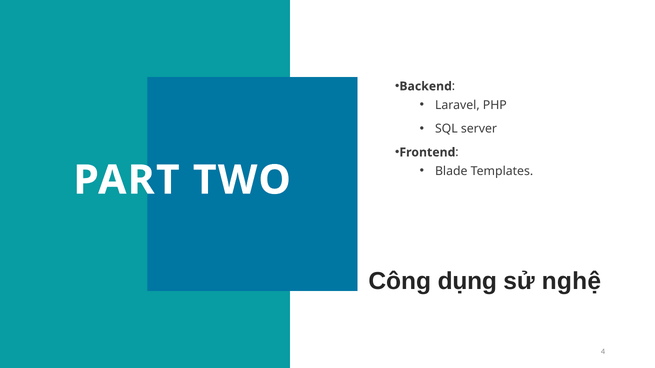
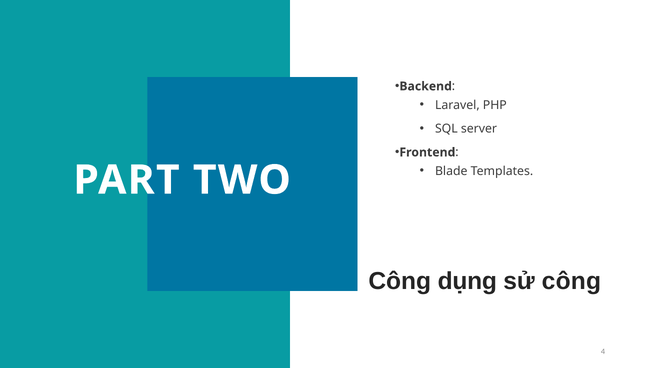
sử nghệ: nghệ -> công
